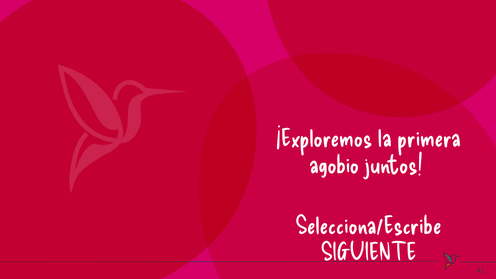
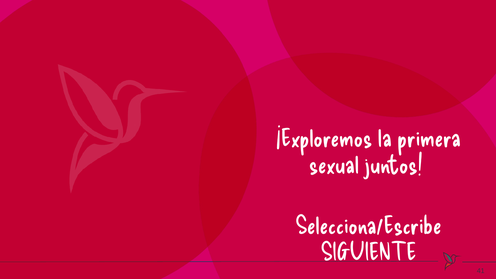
agobio: agobio -> sexual
